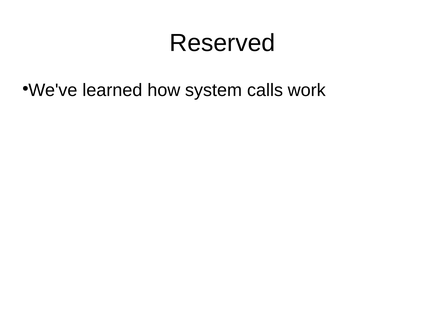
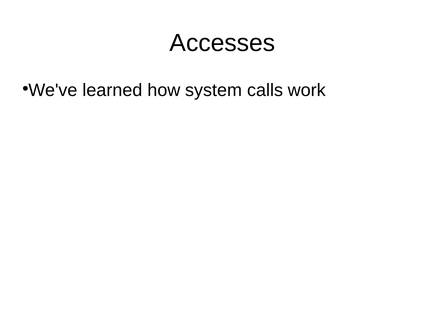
Reserved: Reserved -> Accesses
